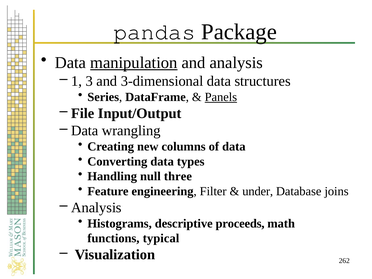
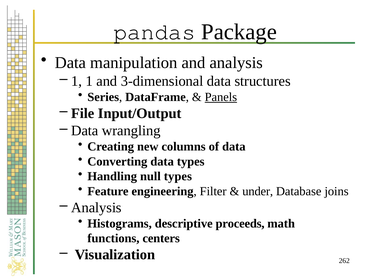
manipulation underline: present -> none
3: 3 -> 1
null three: three -> types
typical: typical -> centers
